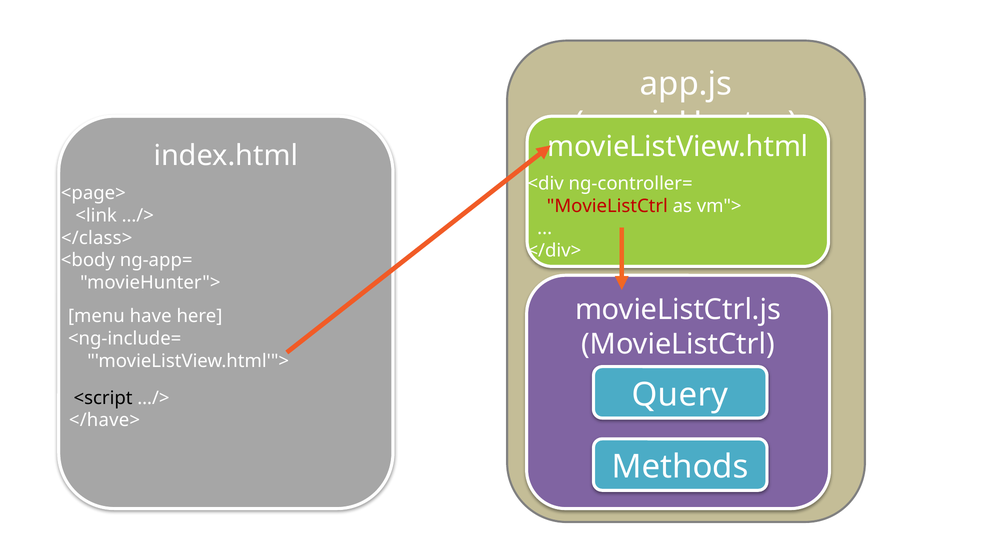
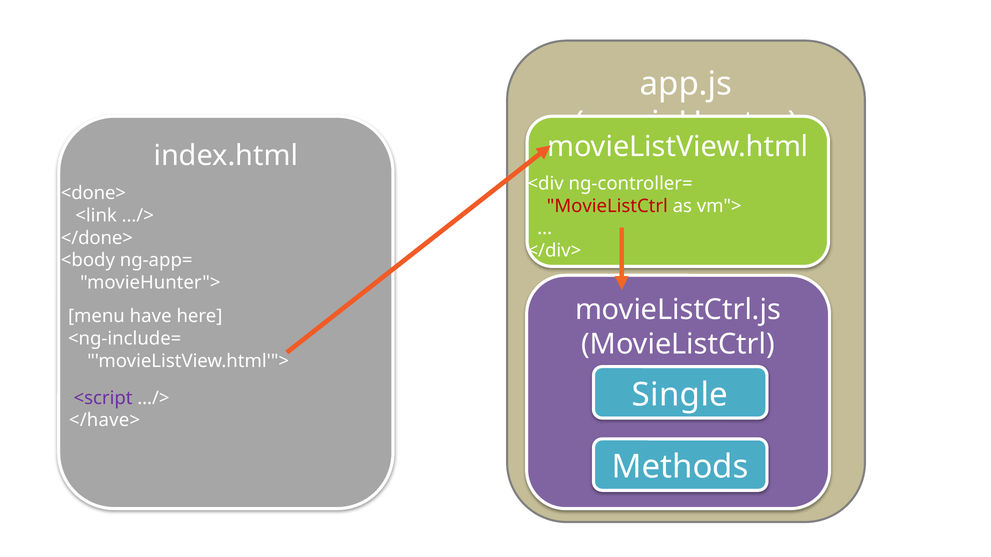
<page>: <page> -> <done>
</class>: </class> -> </done>
Query: Query -> Single
<script colour: black -> purple
